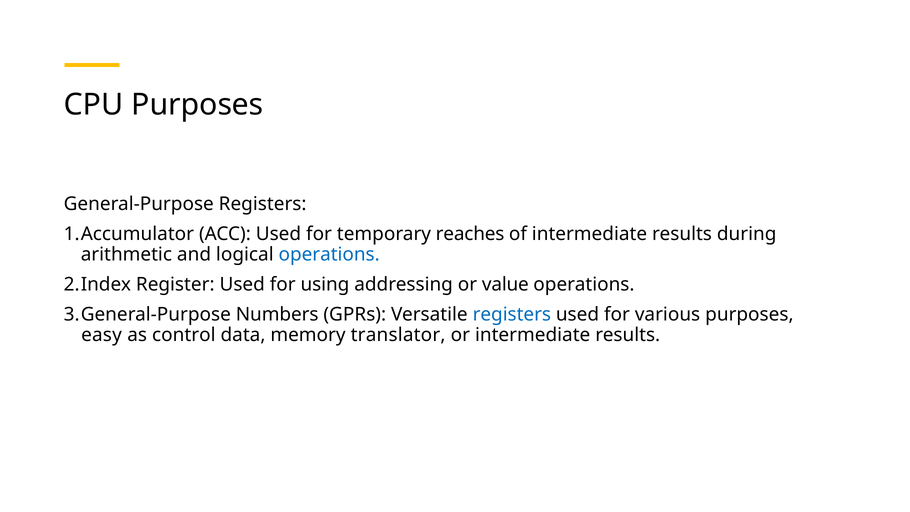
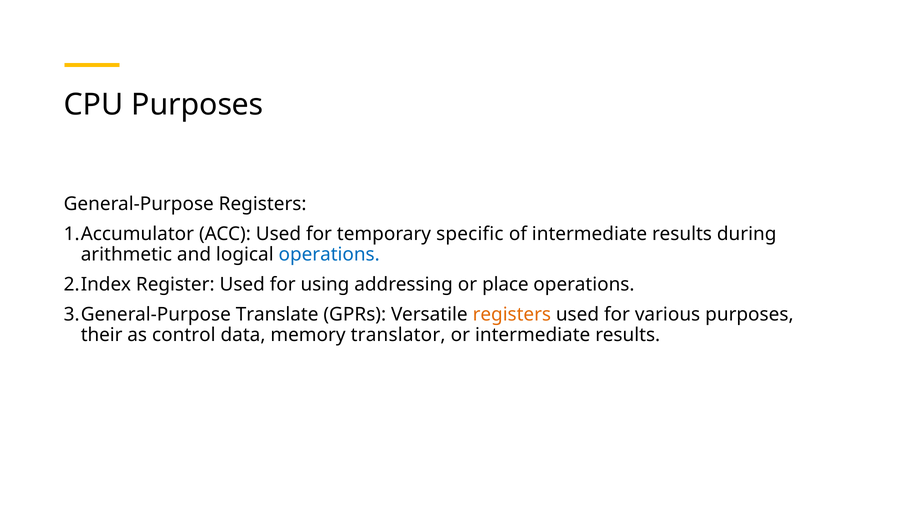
reaches: reaches -> specific
value: value -> place
Numbers: Numbers -> Translate
registers at (512, 314) colour: blue -> orange
easy: easy -> their
